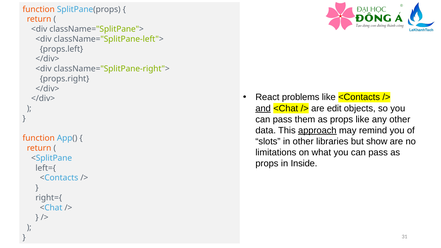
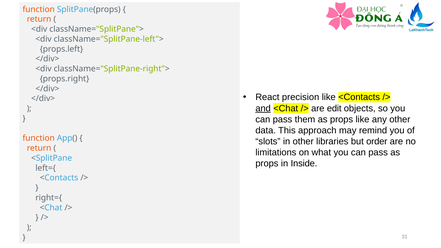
problems: problems -> precision
approach underline: present -> none
show: show -> order
